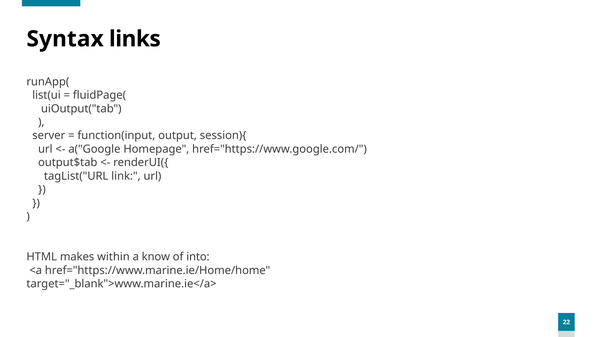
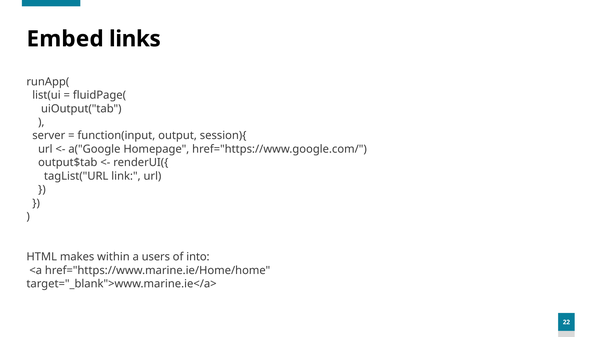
Syntax: Syntax -> Embed
know: know -> users
